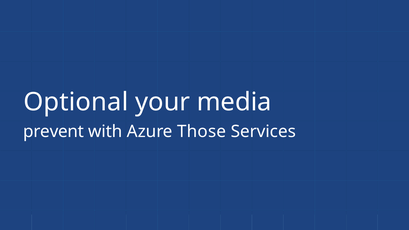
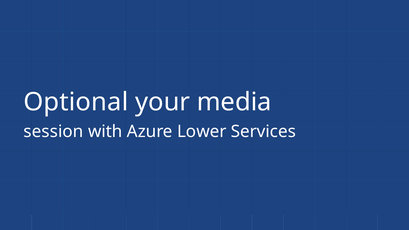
prevent: prevent -> session
Those: Those -> Lower
